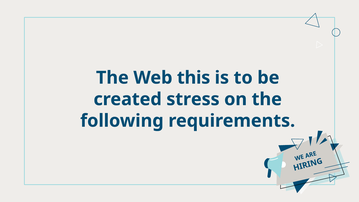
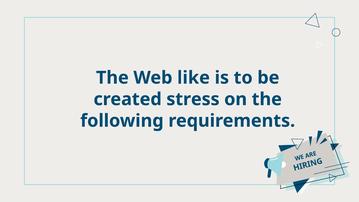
this: this -> like
